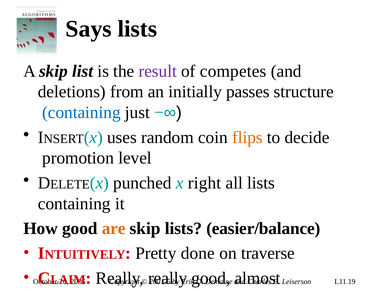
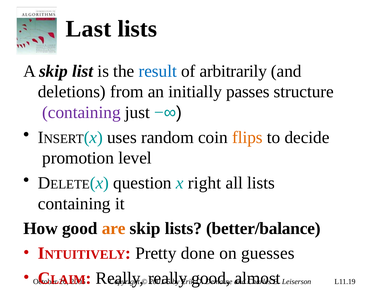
Says: Says -> Last
result colour: purple -> blue
competes: competes -> arbitrarily
containing at (81, 113) colour: blue -> purple
punched: punched -> question
easier/balance: easier/balance -> better/balance
traverse: traverse -> guesses
